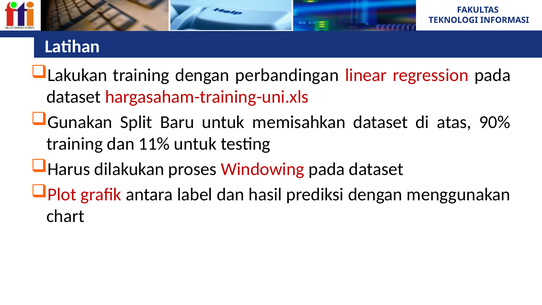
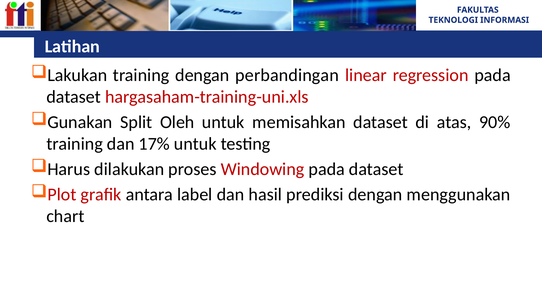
Baru: Baru -> Oleh
11%: 11% -> 17%
